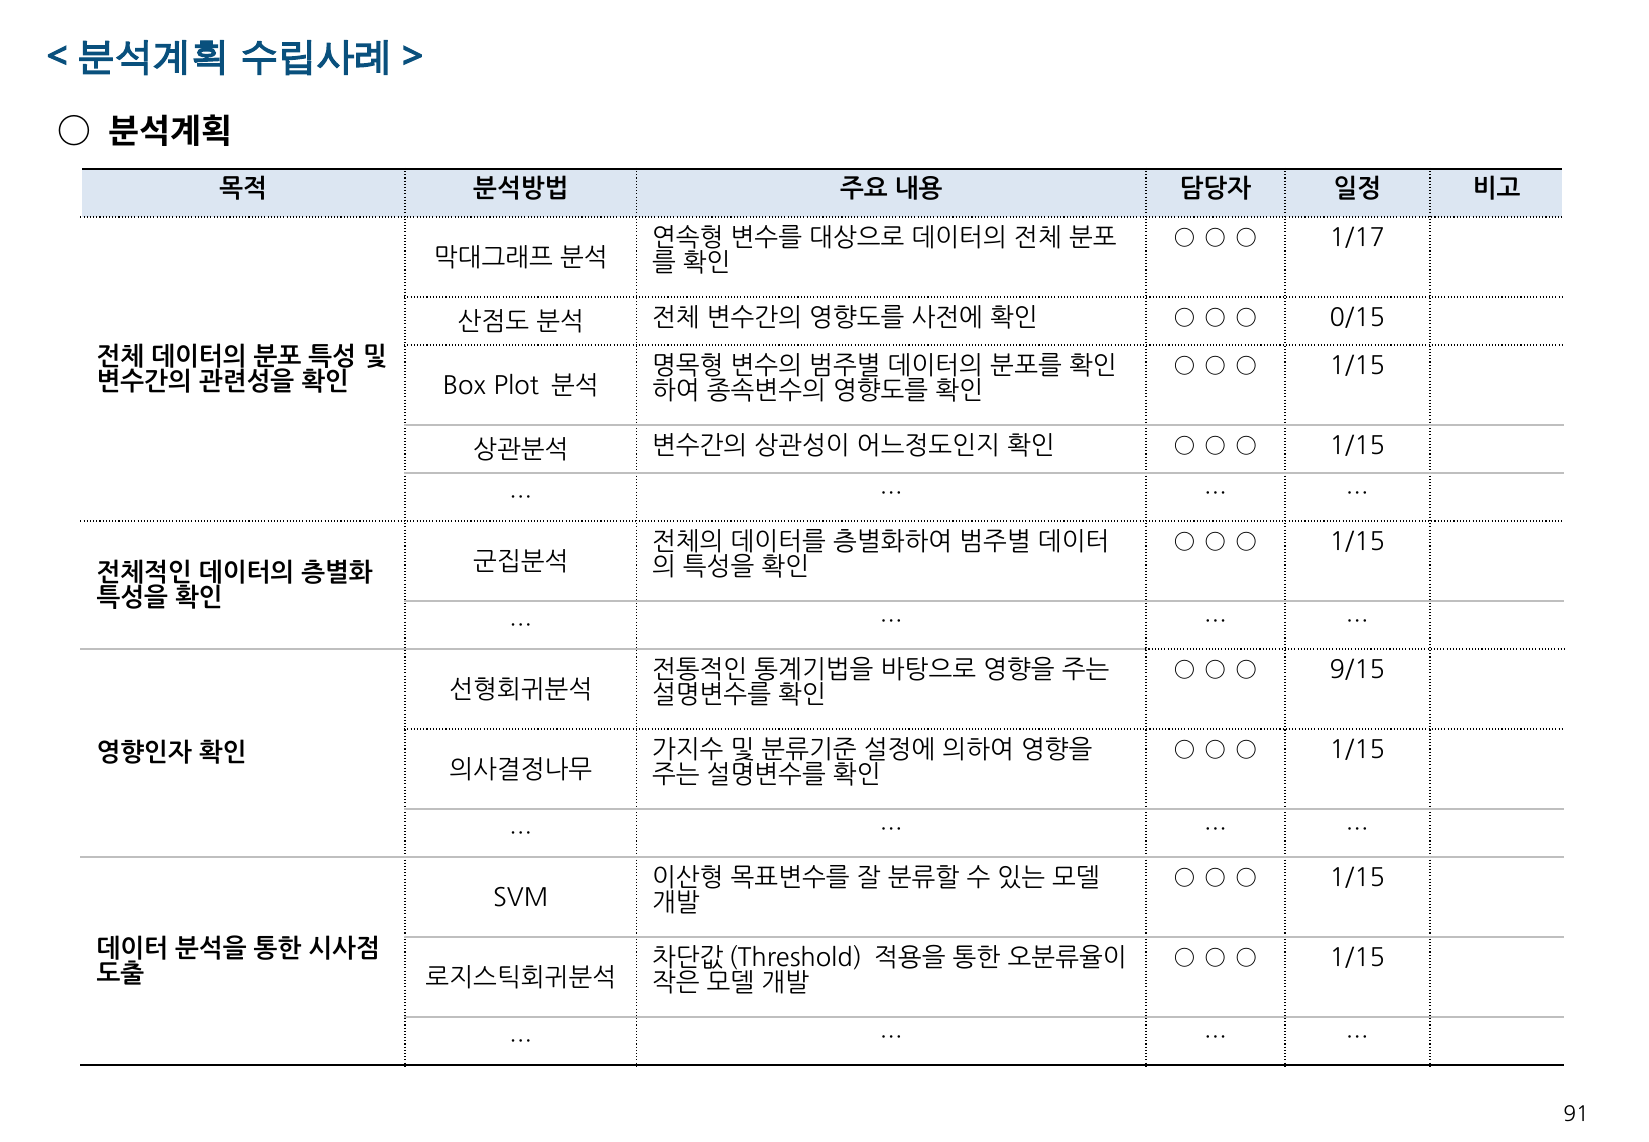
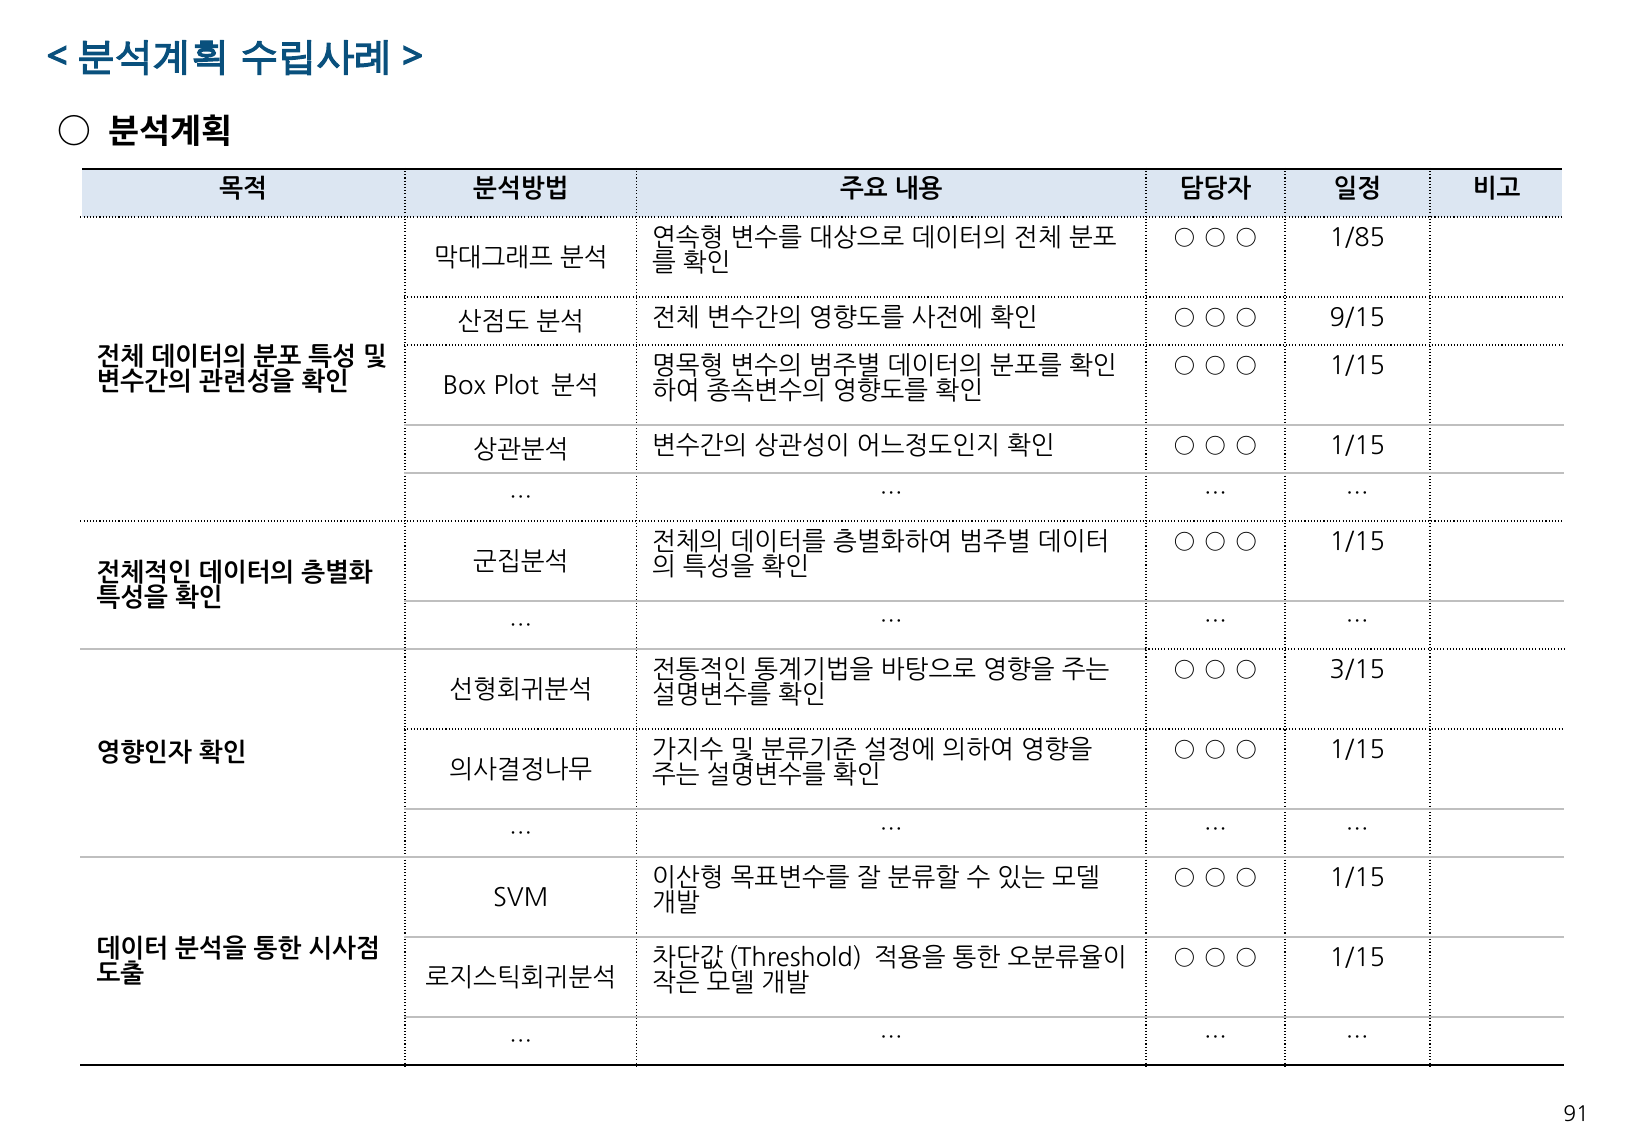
1/17: 1/17 -> 1/85
0/15: 0/15 -> 9/15
9/15: 9/15 -> 3/15
